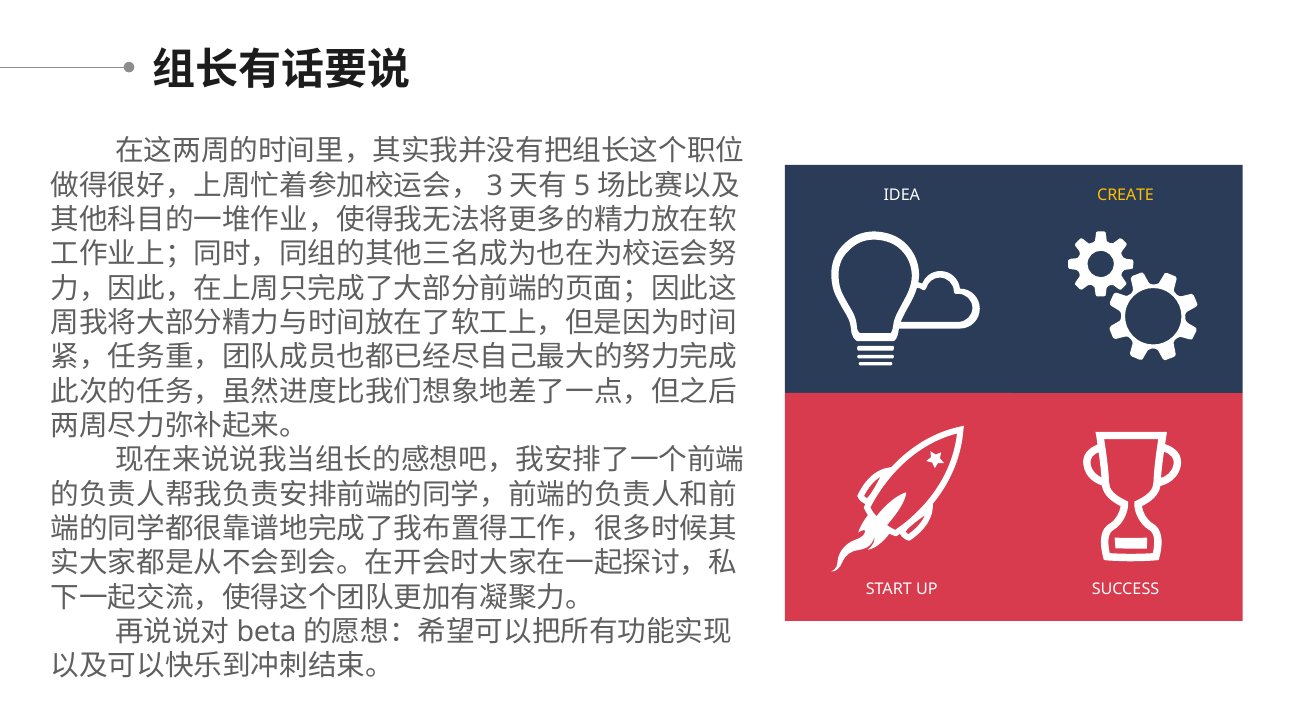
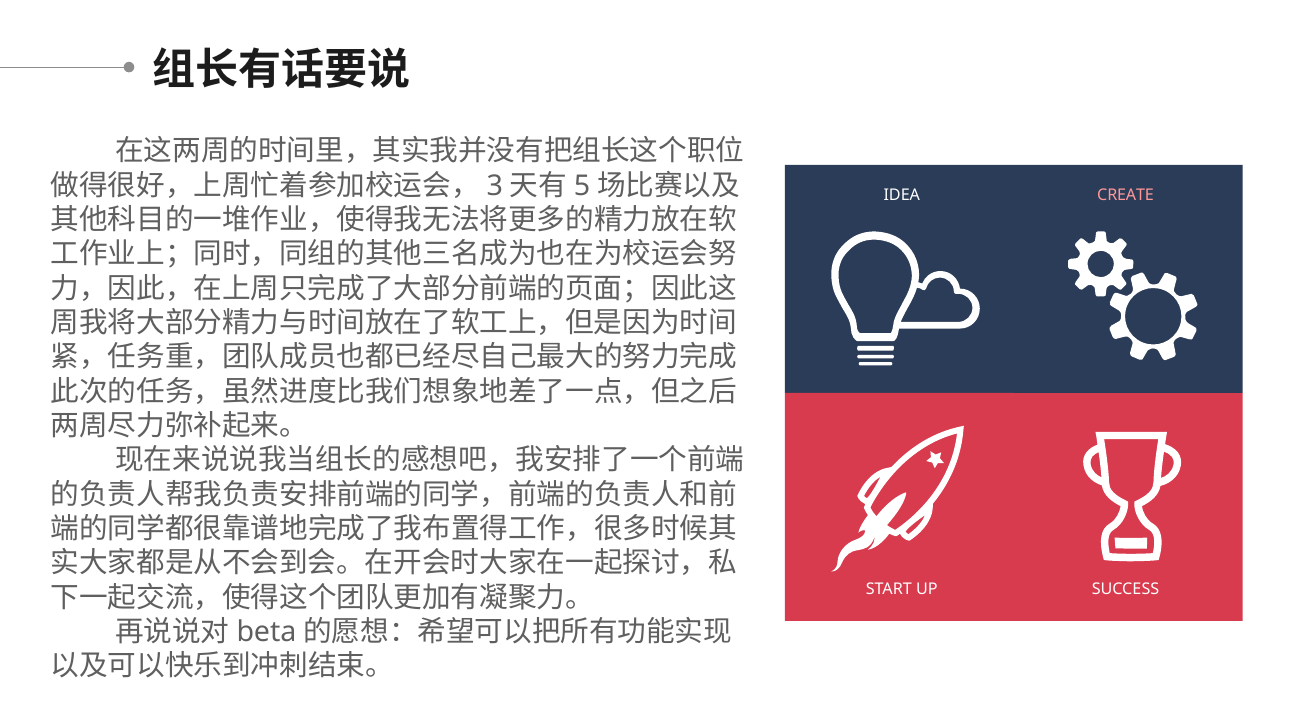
CREATE colour: yellow -> pink
